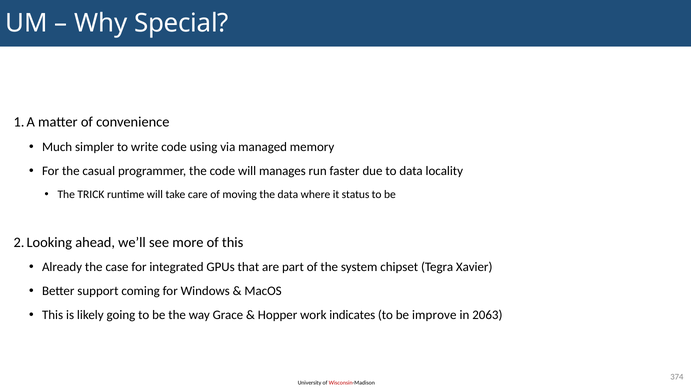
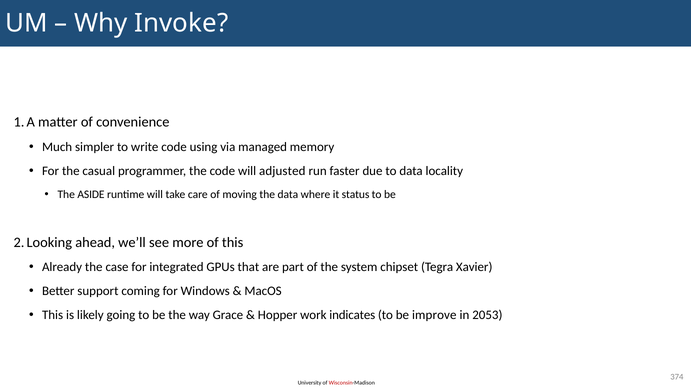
Special: Special -> Invoke
manages: manages -> adjusted
TRICK: TRICK -> ASIDE
2063: 2063 -> 2053
